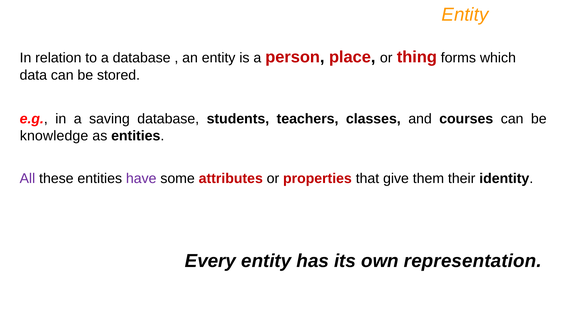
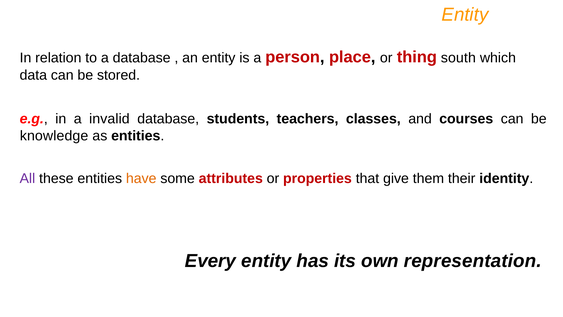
forms: forms -> south
saving: saving -> invalid
have colour: purple -> orange
